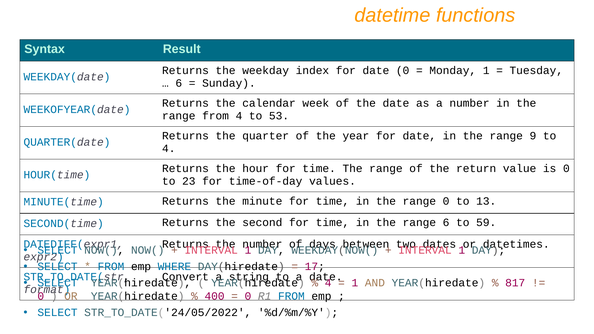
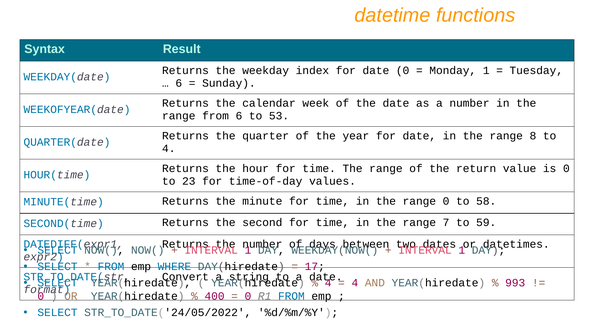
from 4: 4 -> 6
9: 9 -> 8
13: 13 -> 58
range 6: 6 -> 7
1 at (355, 283): 1 -> 4
817: 817 -> 993
